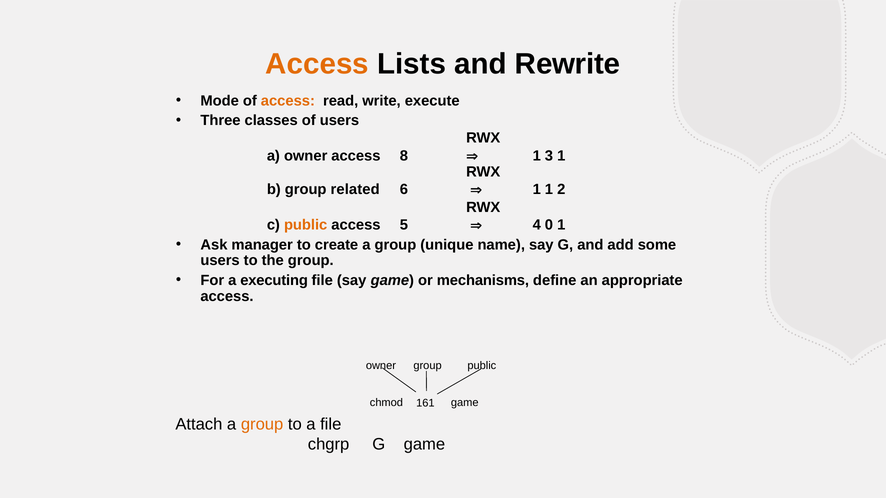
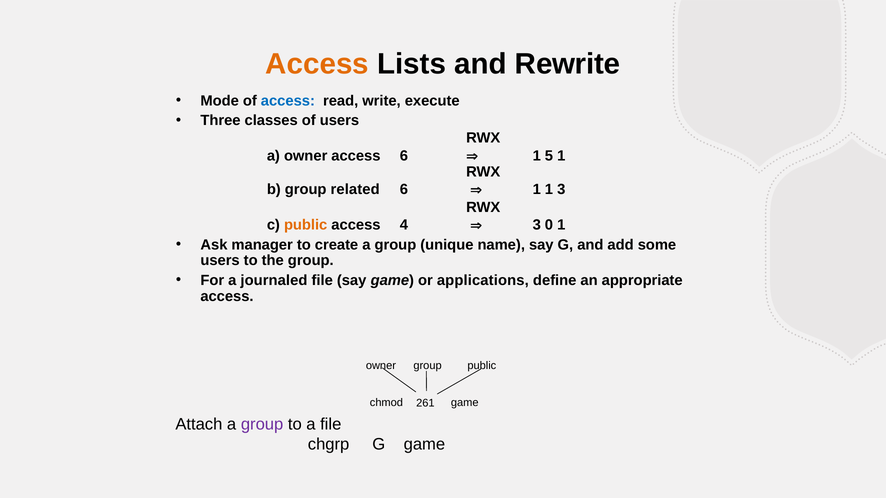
access at (288, 101) colour: orange -> blue
access 8: 8 -> 6
3: 3 -> 5
1 2: 2 -> 3
5: 5 -> 4
4 at (537, 225): 4 -> 3
executing: executing -> journaled
mechanisms: mechanisms -> applications
161: 161 -> 261
group at (262, 425) colour: orange -> purple
